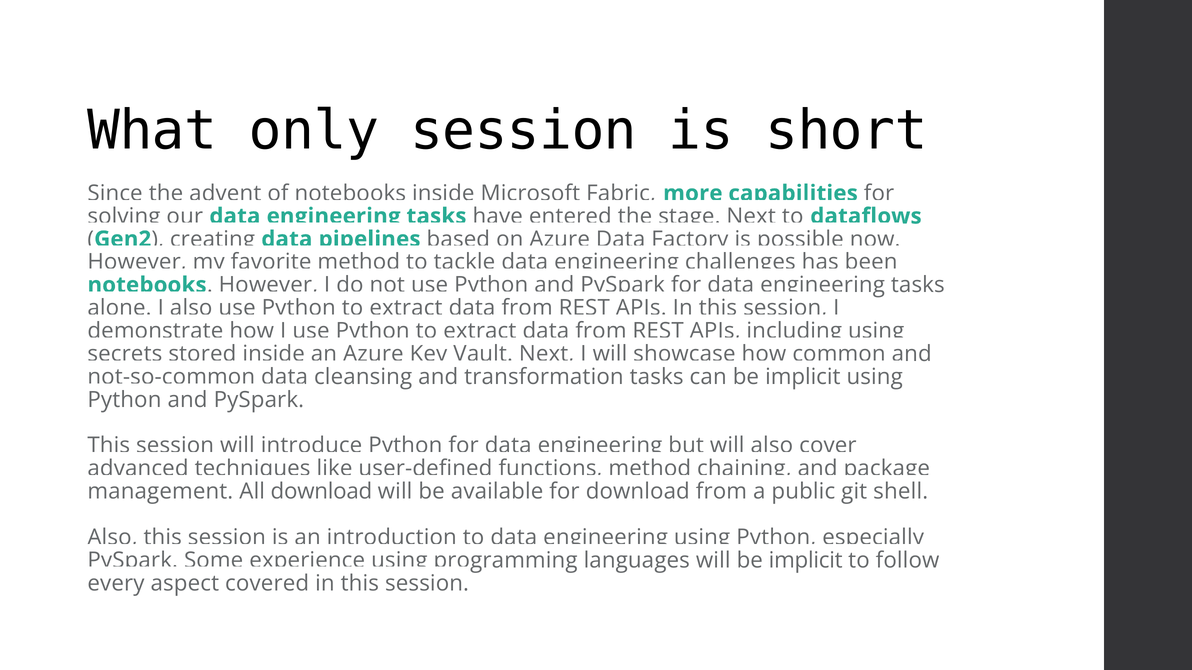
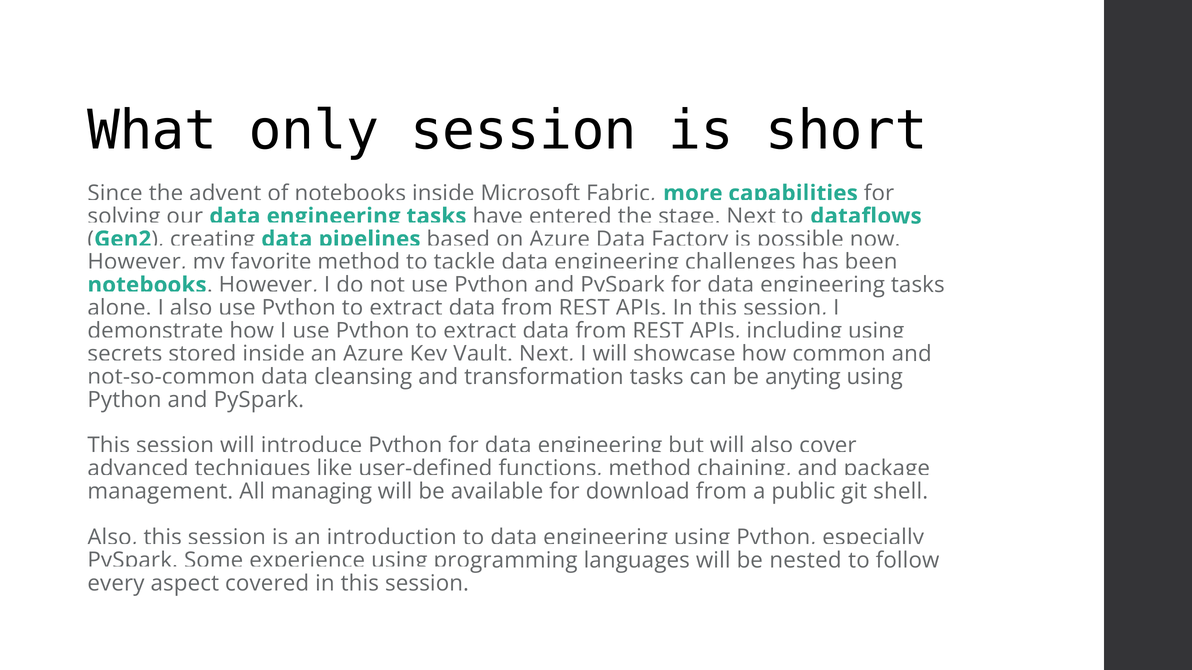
can be implicit: implicit -> anyting
All download: download -> managing
will be implicit: implicit -> nested
